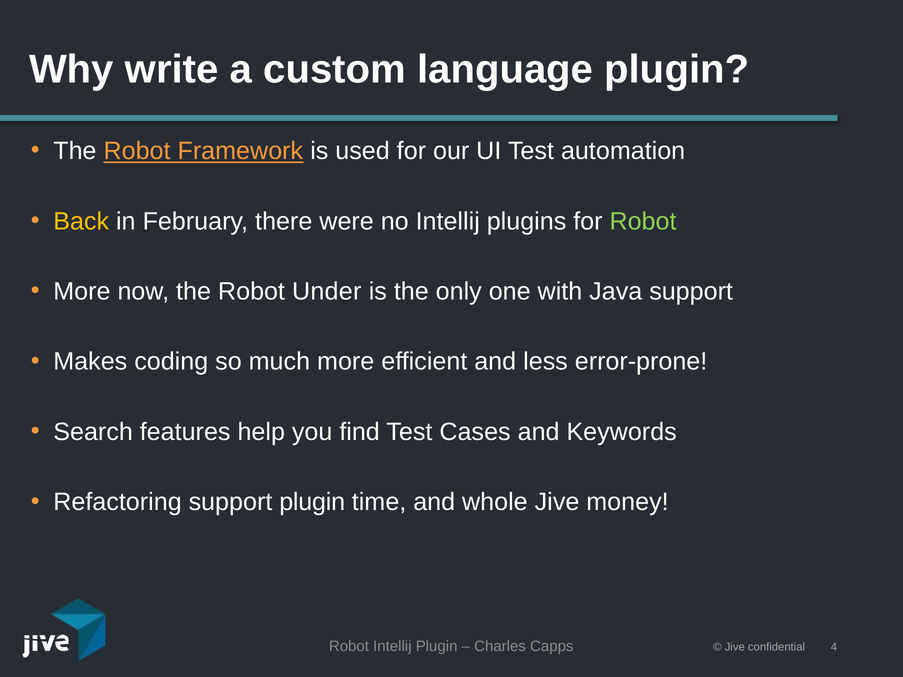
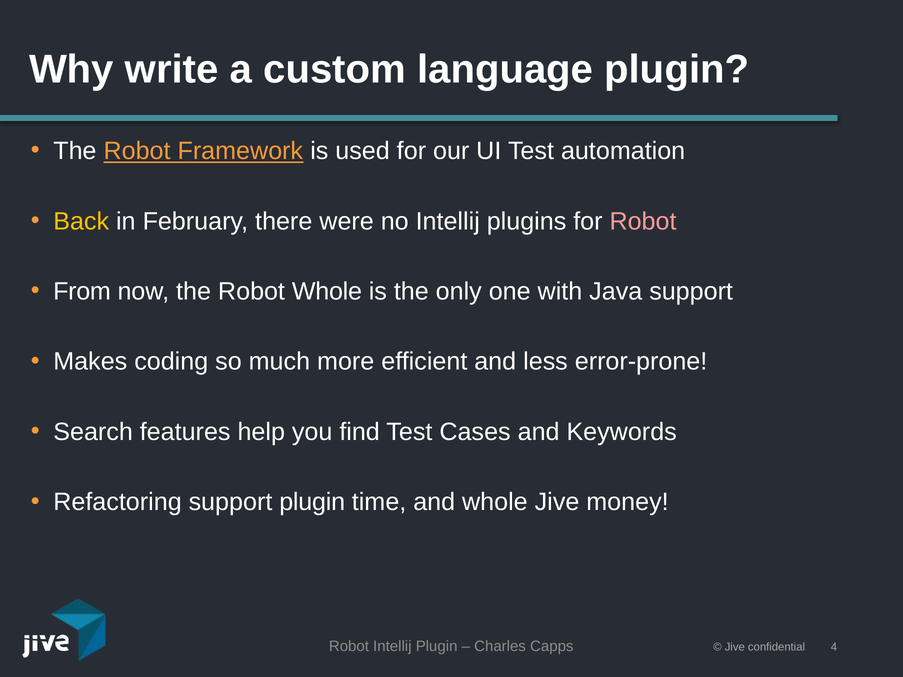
Robot at (643, 221) colour: light green -> pink
More at (82, 292): More -> From
Robot Under: Under -> Whole
